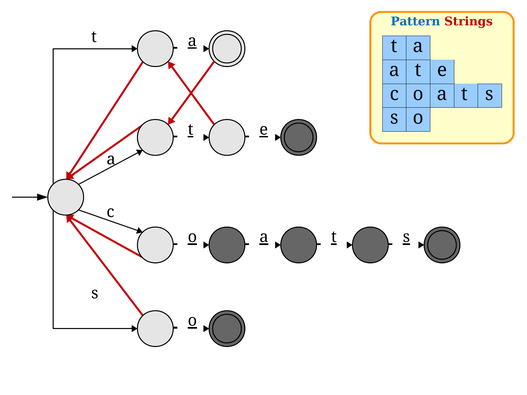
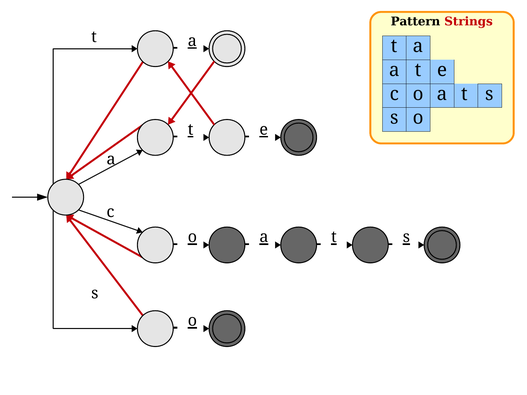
Pattern colour: blue -> black
